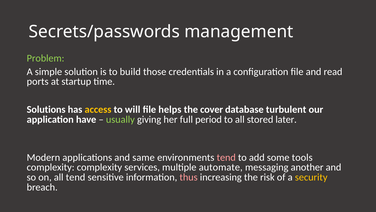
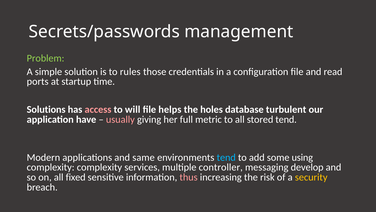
build: build -> rules
access colour: yellow -> pink
cover: cover -> holes
usually colour: light green -> pink
period: period -> metric
stored later: later -> tend
tend at (226, 157) colour: pink -> light blue
tools: tools -> using
automate: automate -> controller
another: another -> develop
all tend: tend -> fixed
